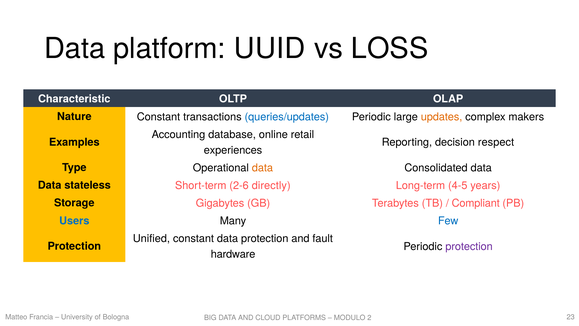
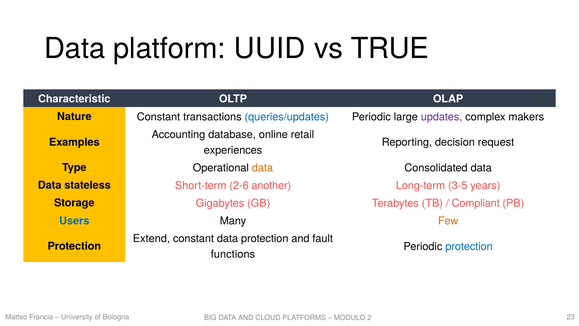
LOSS: LOSS -> TRUE
updates colour: orange -> purple
respect: respect -> request
directly: directly -> another
4-5: 4-5 -> 3-5
Few colour: blue -> orange
Unified: Unified -> Extend
protection at (469, 246) colour: purple -> blue
hardware: hardware -> functions
